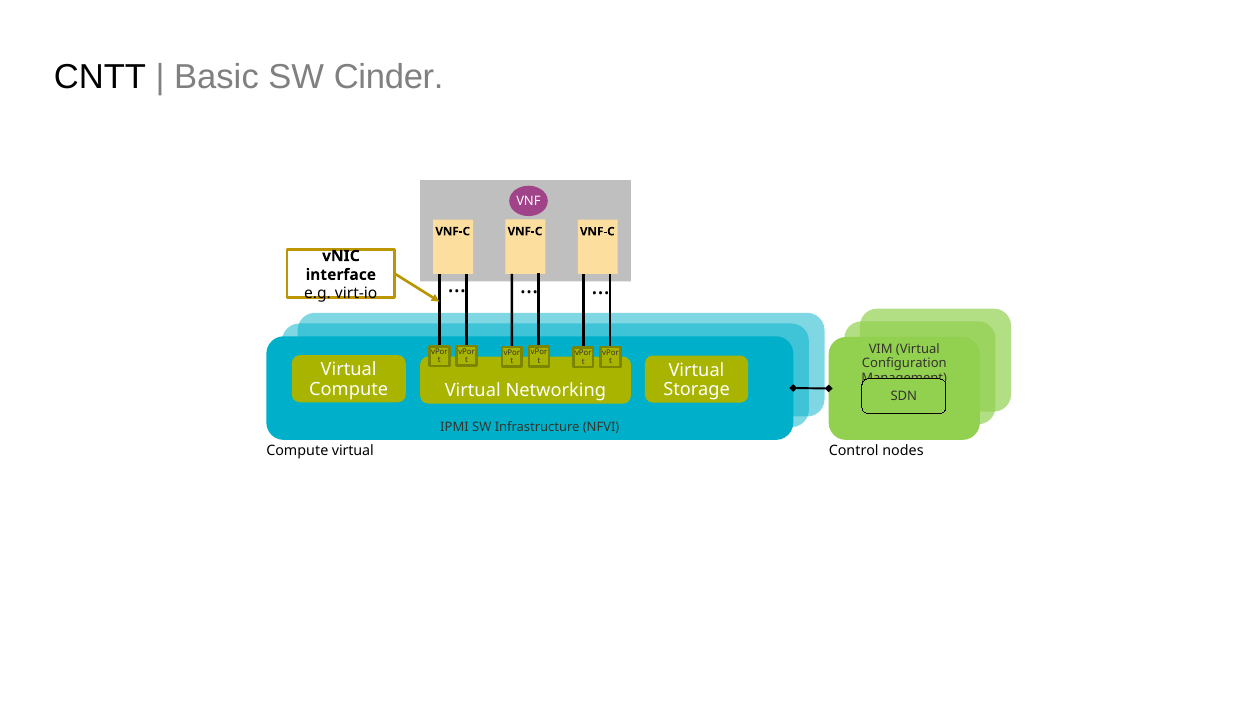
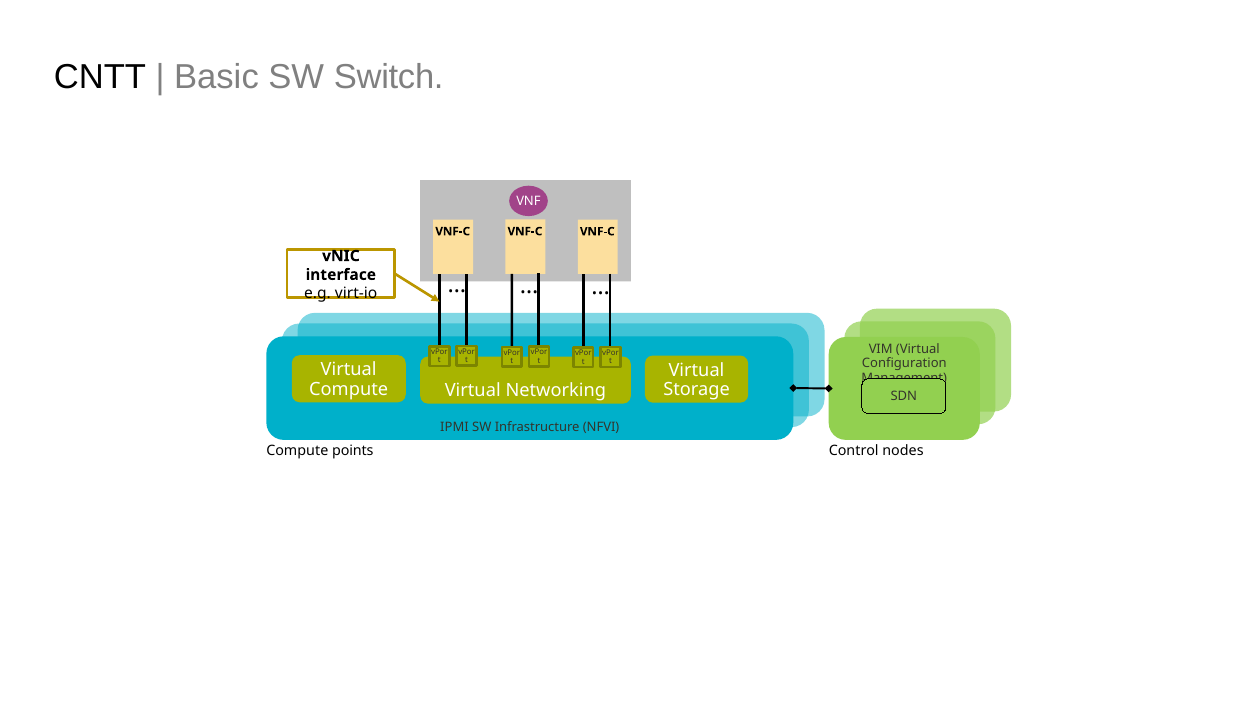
Cinder: Cinder -> Switch
Compute virtual: virtual -> points
